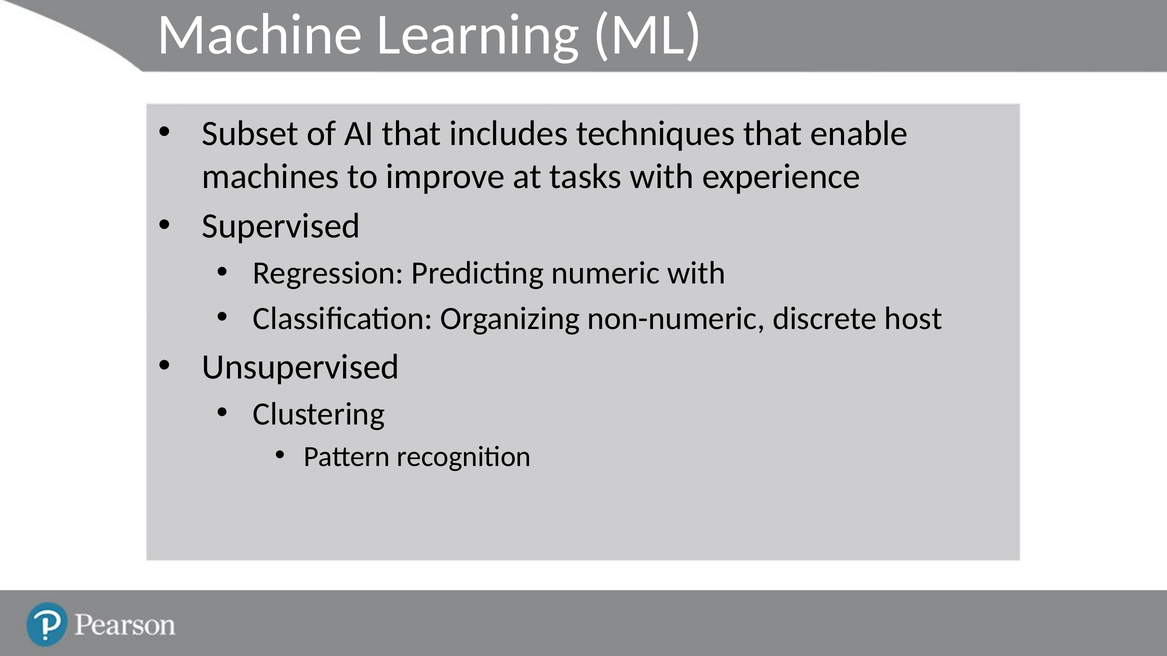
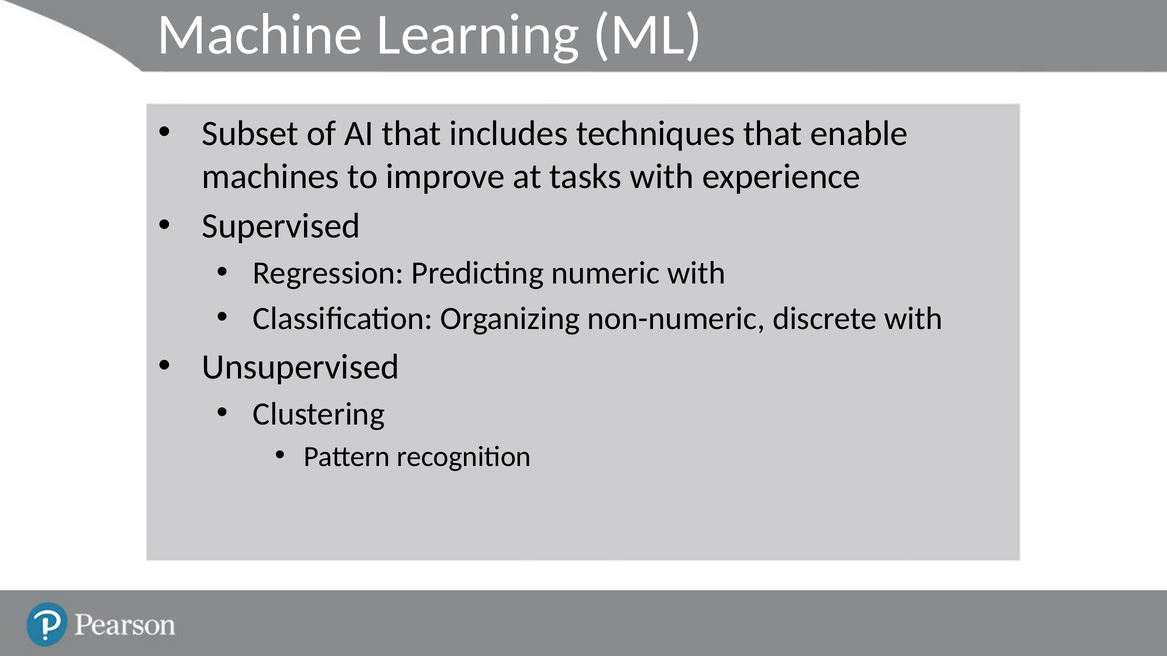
discrete host: host -> with
